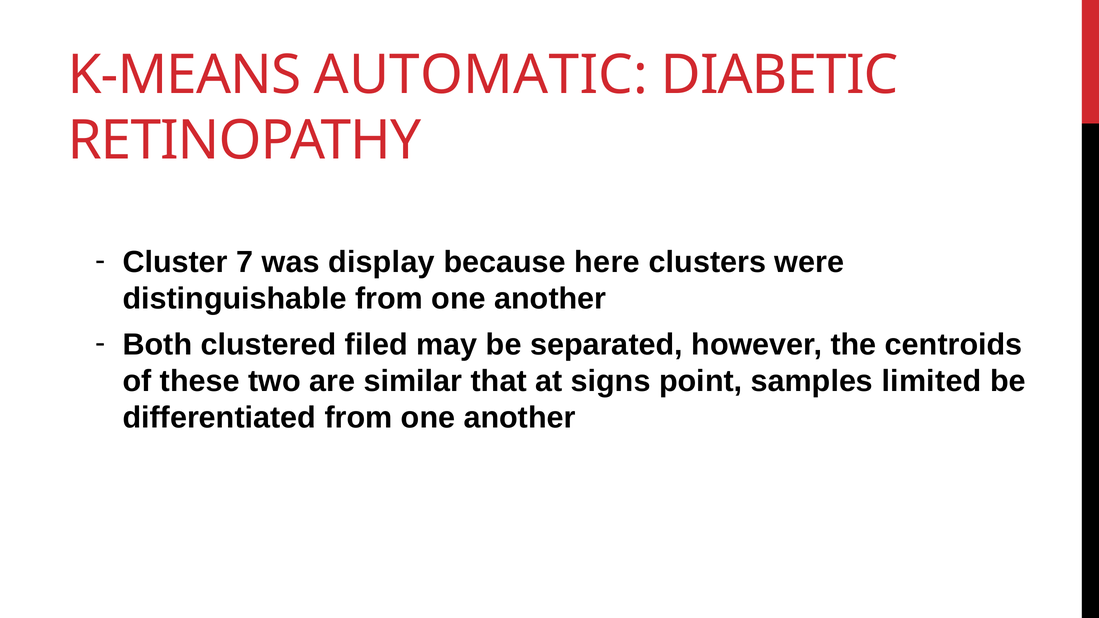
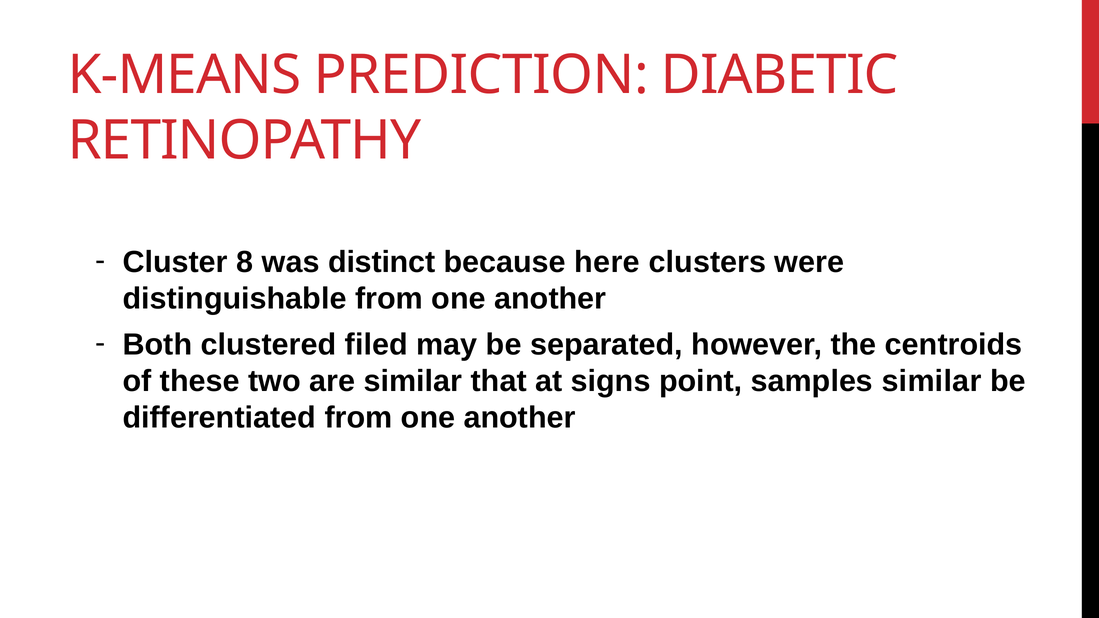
AUTOMATIC: AUTOMATIC -> PREDICTION
7: 7 -> 8
display: display -> distinct
samples limited: limited -> similar
